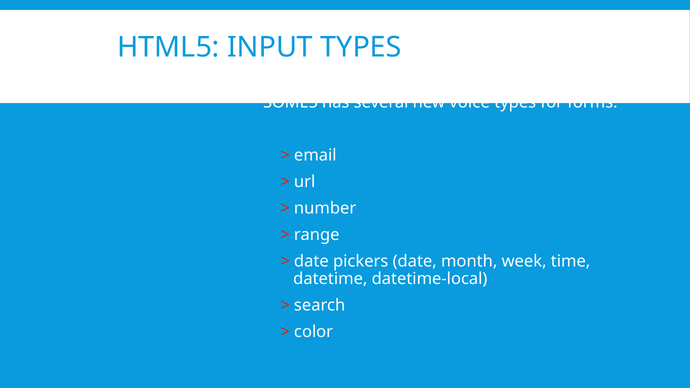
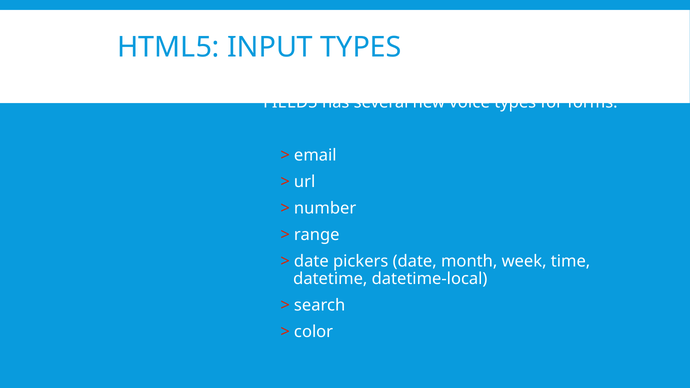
SOME5: SOME5 -> FIELD5
